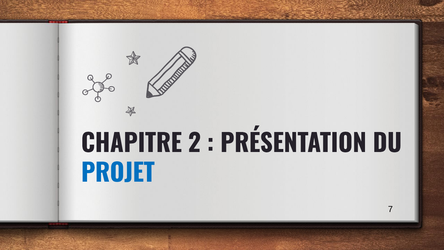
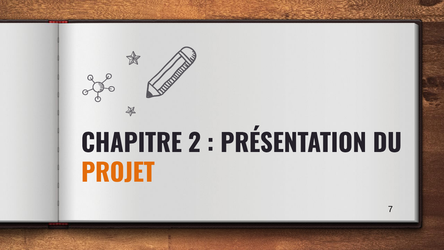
PROJET colour: blue -> orange
